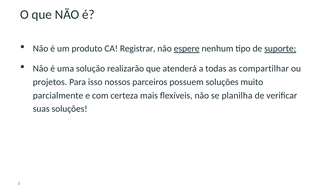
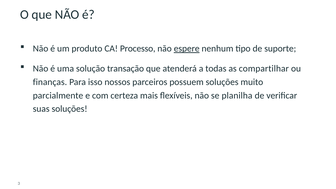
Registrar: Registrar -> Processo
suporte underline: present -> none
realizarão: realizarão -> transação
projetos: projetos -> finanças
